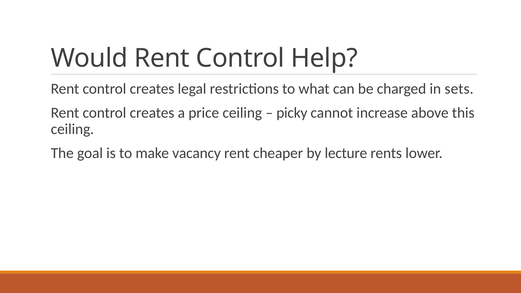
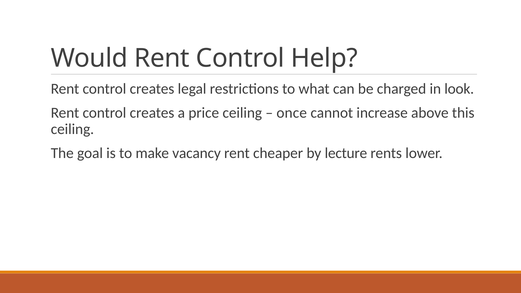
sets: sets -> look
picky: picky -> once
